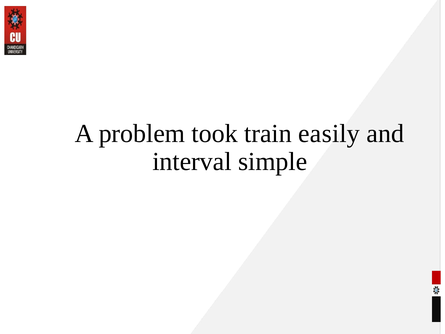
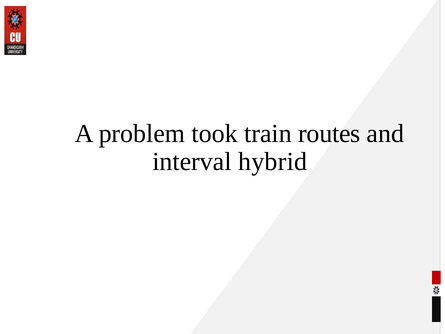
easily: easily -> routes
simple: simple -> hybrid
